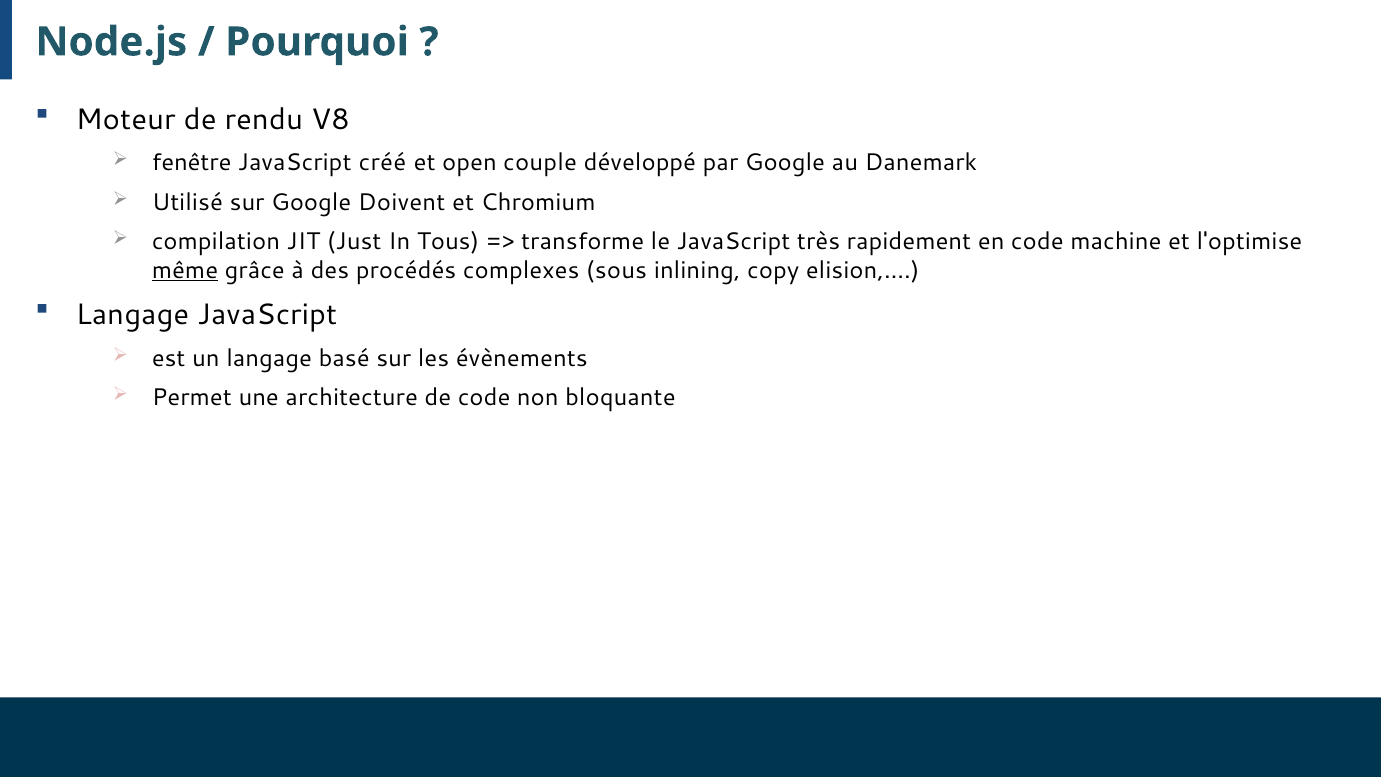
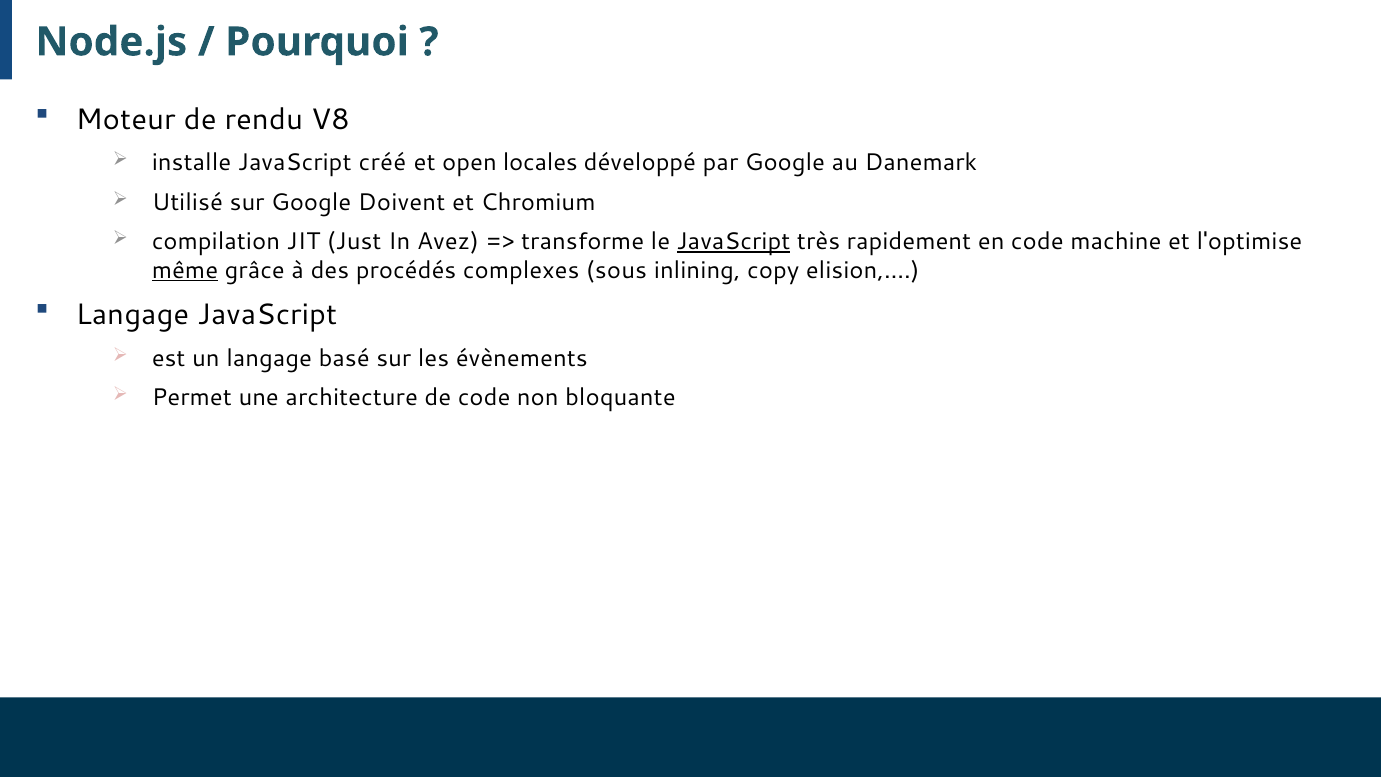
fenêtre: fenêtre -> installe
couple: couple -> locales
Tous: Tous -> Avez
JavaScript at (734, 242) underline: none -> present
